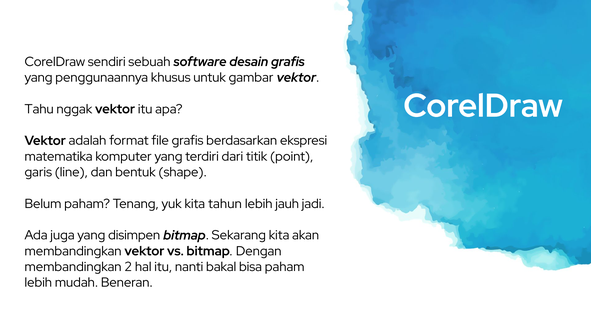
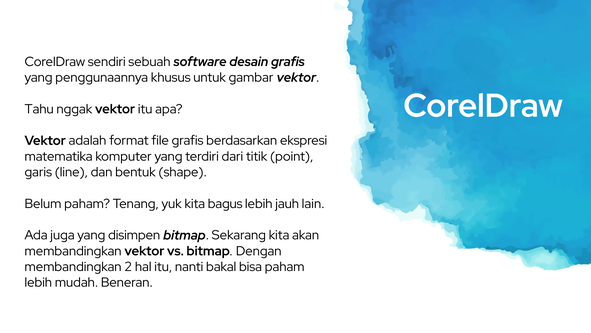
tahun: tahun -> bagus
jadi: jadi -> lain
